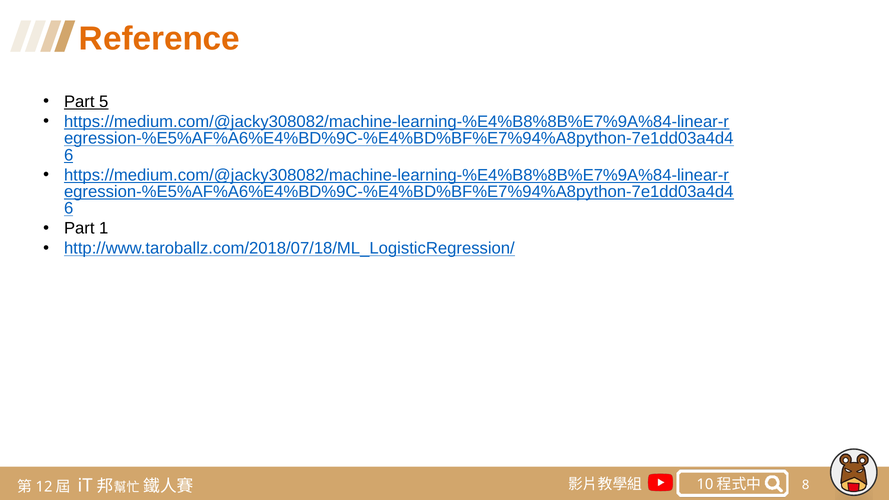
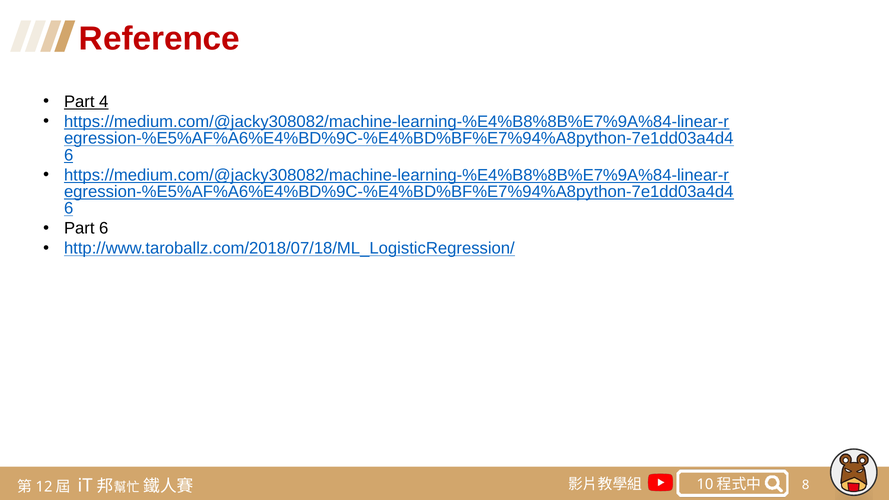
Reference colour: orange -> red
5: 5 -> 4
Part 1: 1 -> 6
